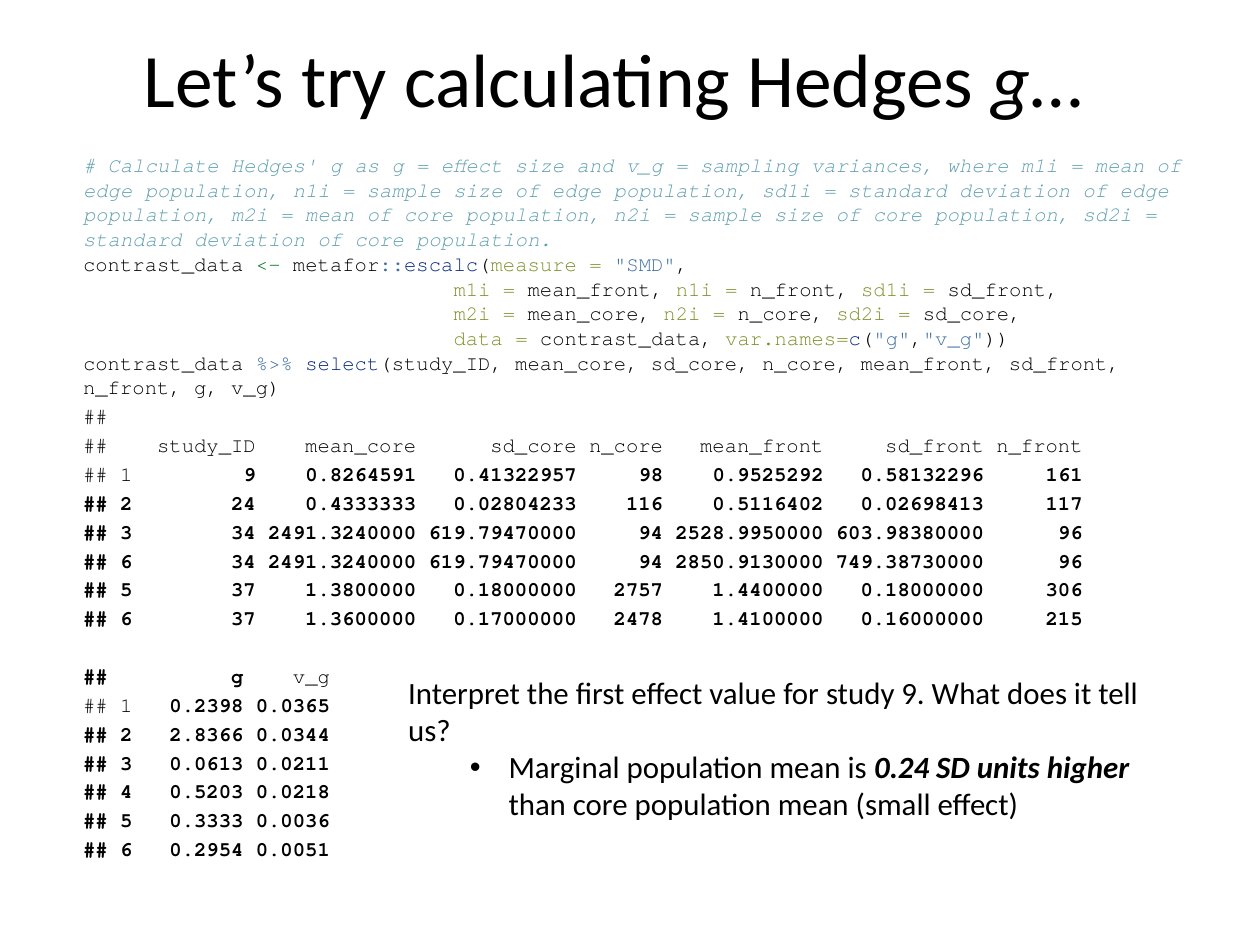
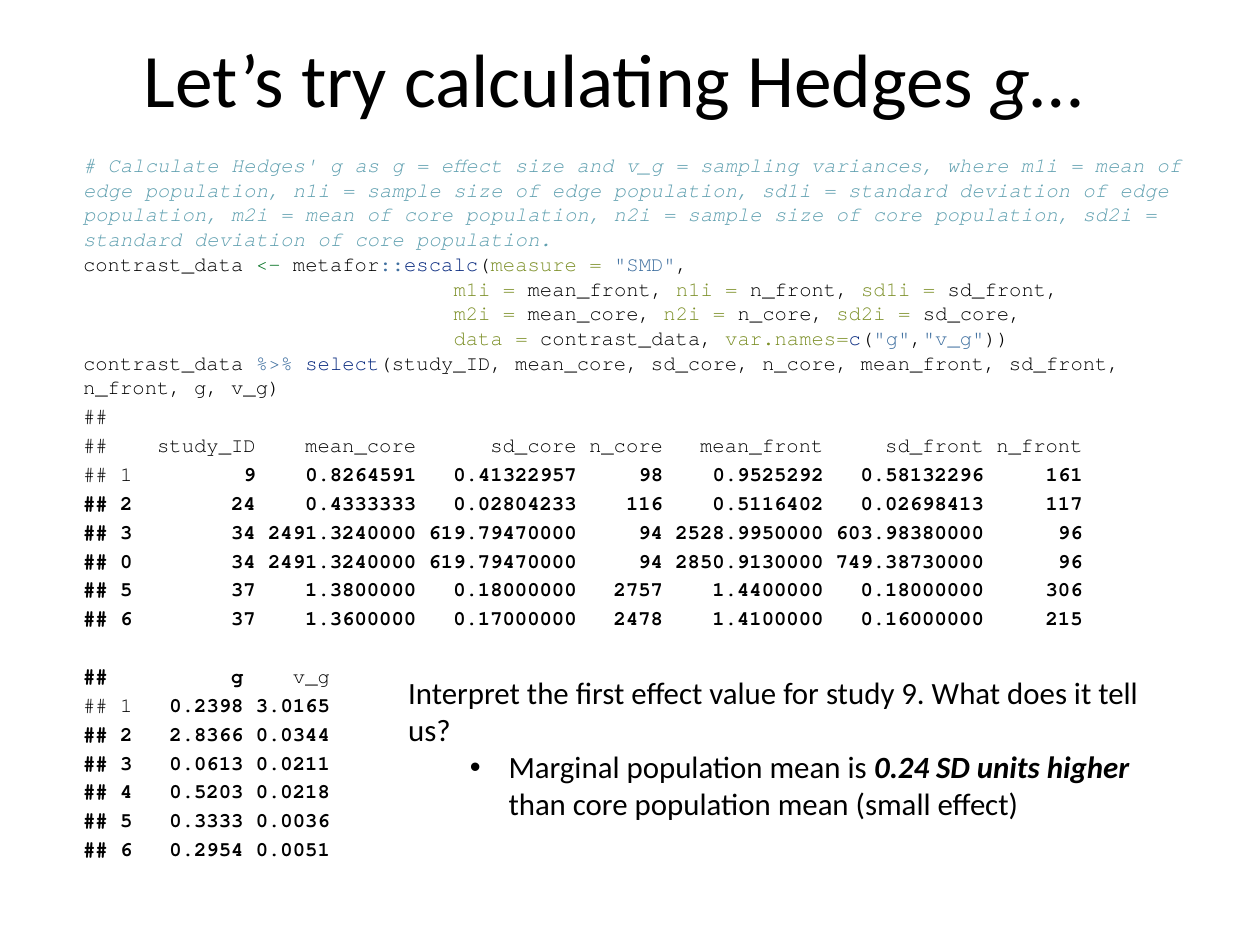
6 at (126, 561): 6 -> 0
0.0365: 0.0365 -> 3.0165
